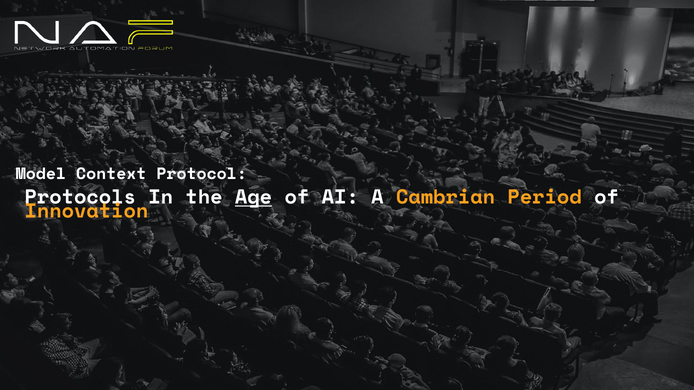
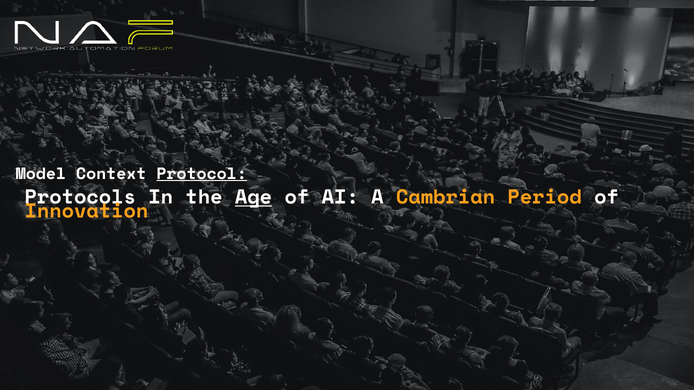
Protocol underline: none -> present
